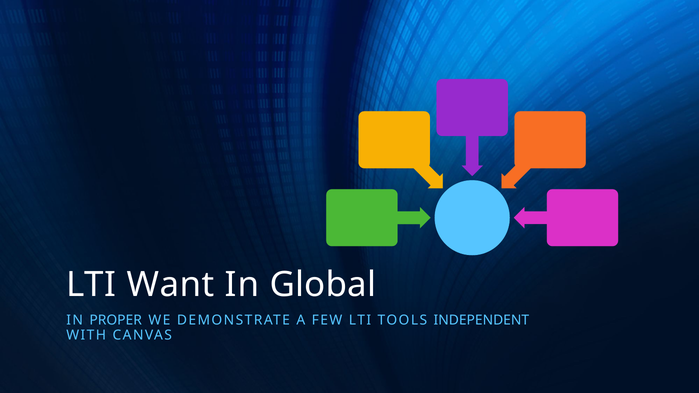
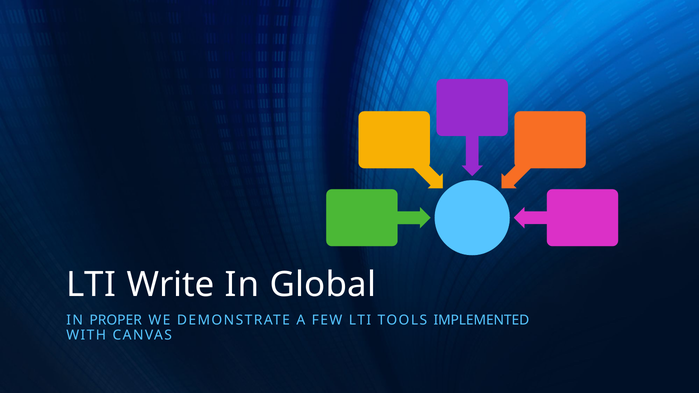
Want: Want -> Write
INDEPENDENT: INDEPENDENT -> IMPLEMENTED
